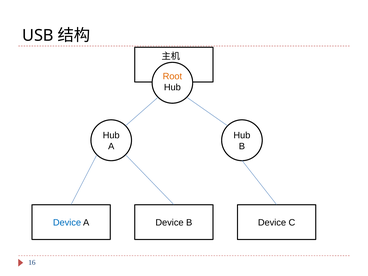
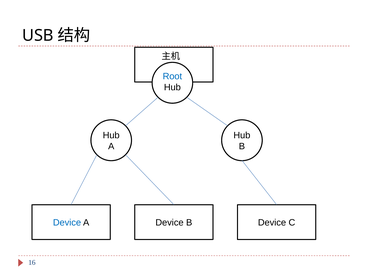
Root colour: orange -> blue
